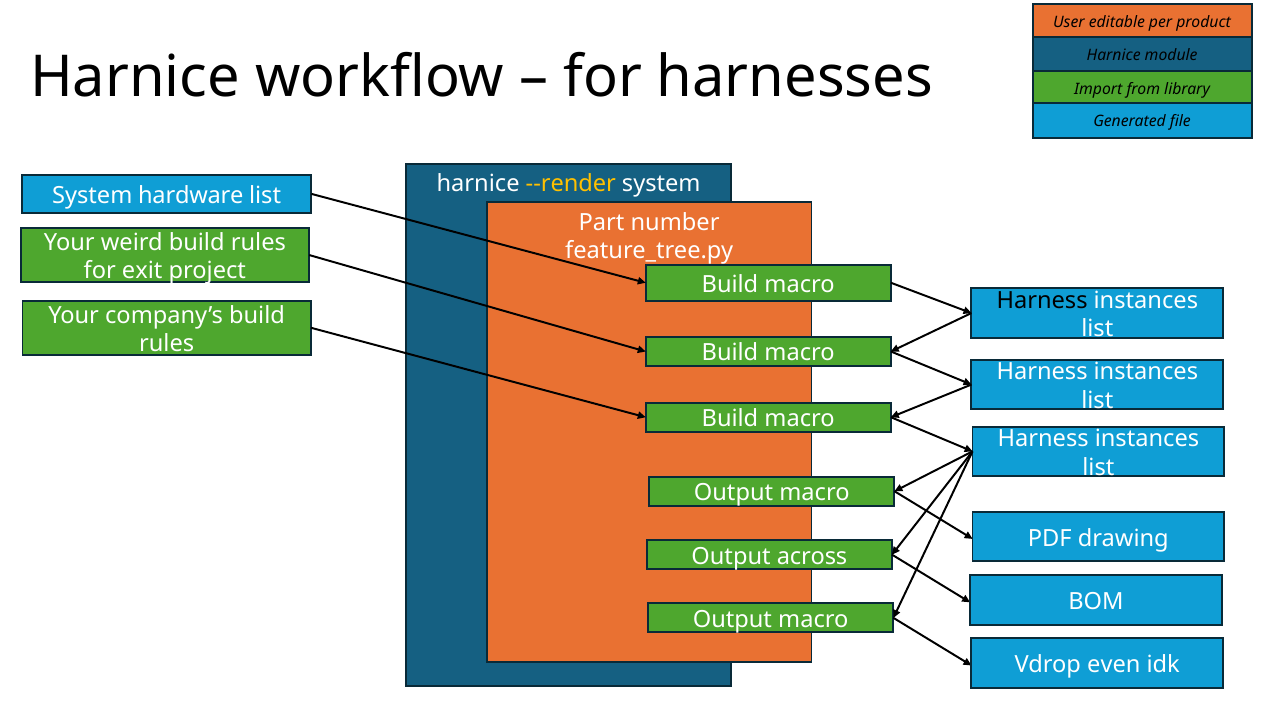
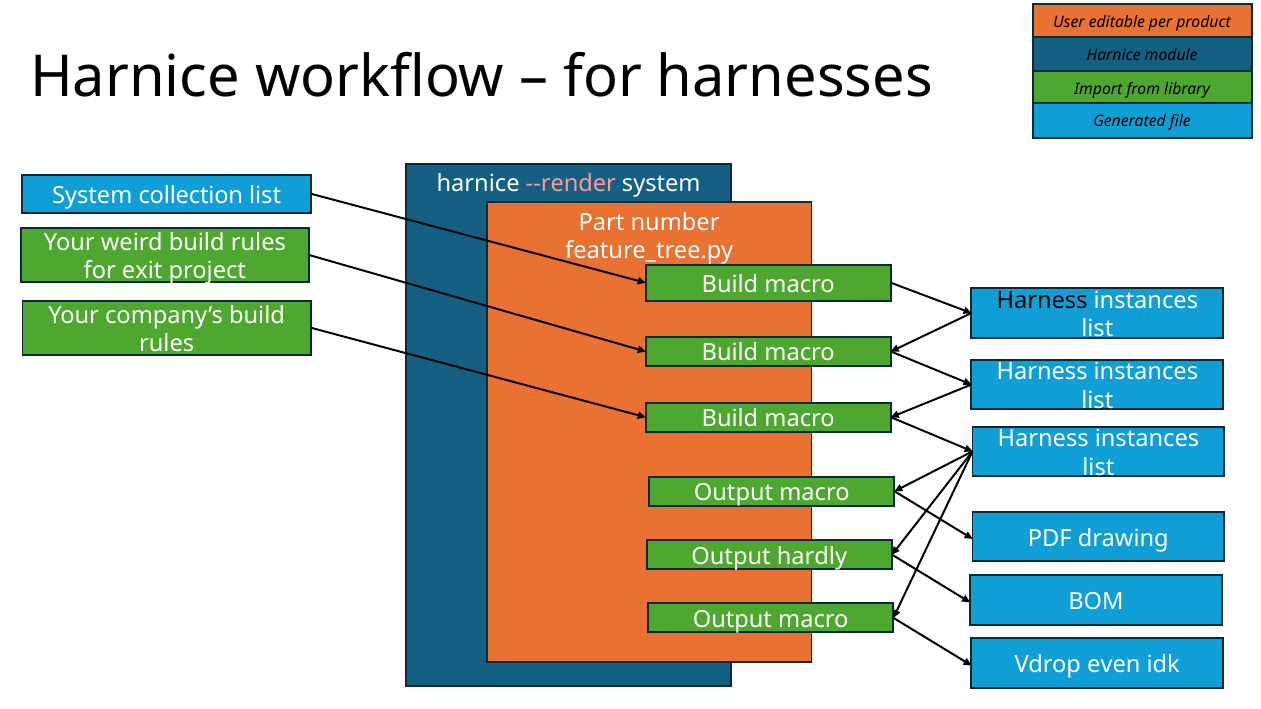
--render colour: yellow -> pink
hardware: hardware -> collection
across: across -> hardly
